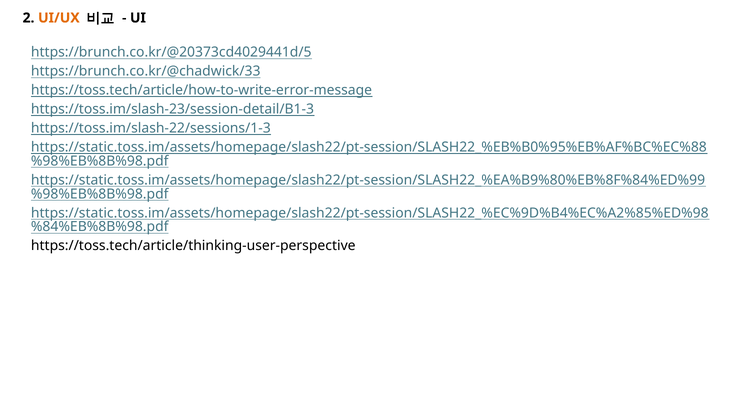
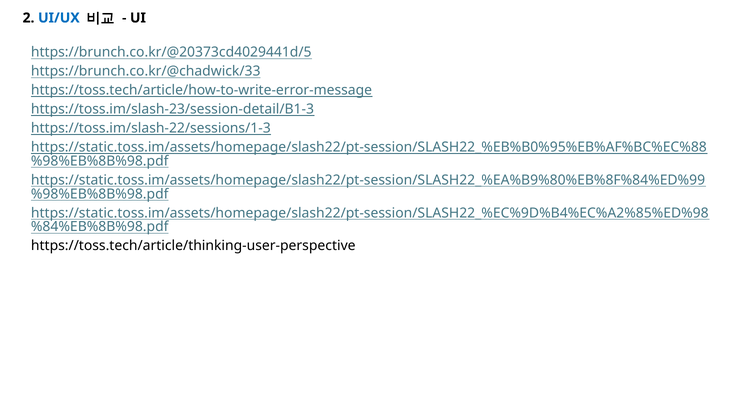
UI/UX colour: orange -> blue
